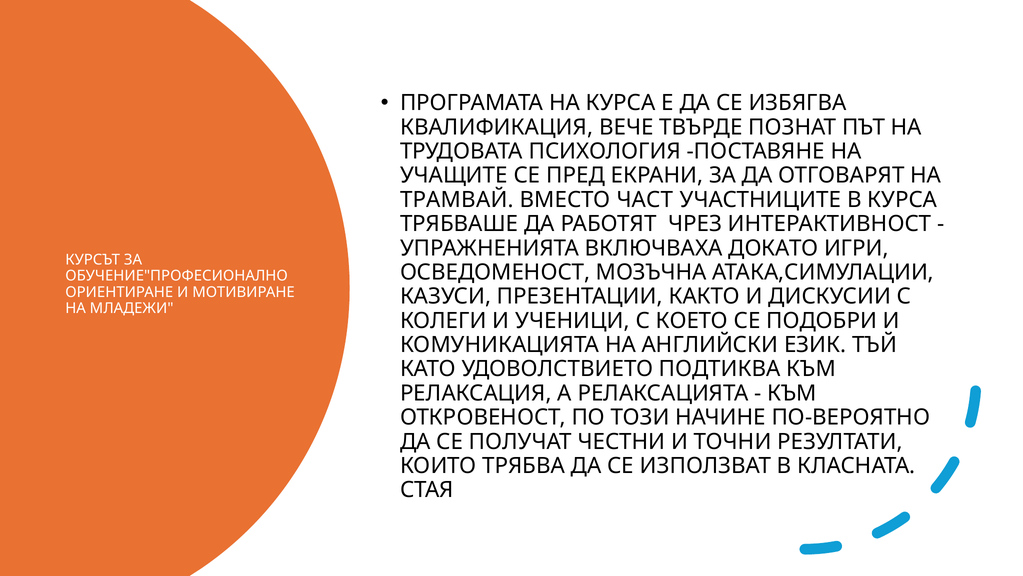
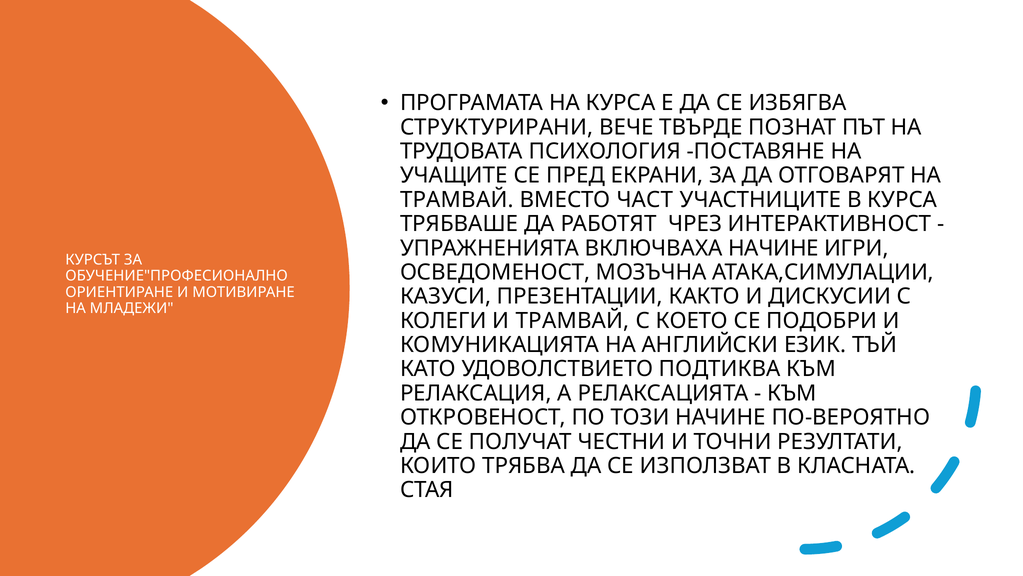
КВАЛИФИКАЦИЯ: КВАЛИФИКАЦИЯ -> СТРУКТУРИРАНИ
ВКЛЮЧВАХА ДОКАТО: ДОКАТО -> НАЧИНЕ
И УЧЕНИЦИ: УЧЕНИЦИ -> ТРАМВАЙ
